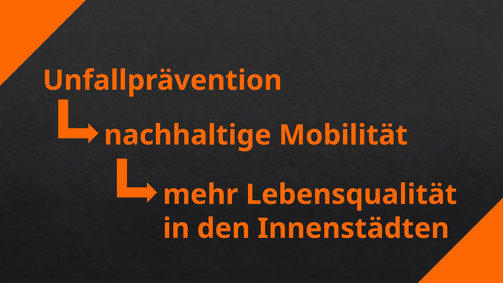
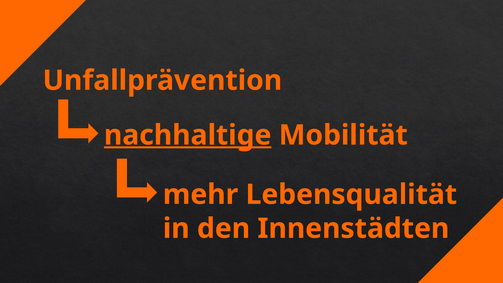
nachhaltige underline: none -> present
